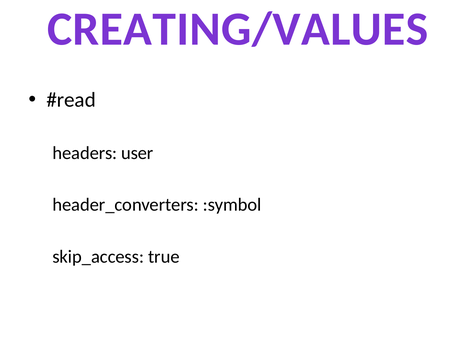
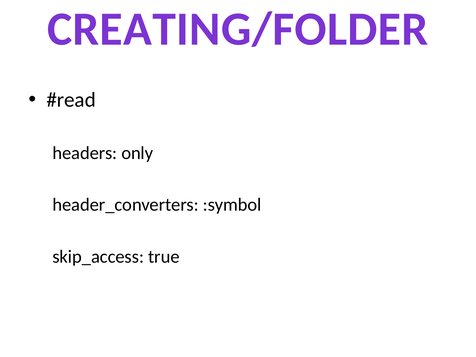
CREATING/VALUES: CREATING/VALUES -> CREATING/FOLDER
user: user -> only
